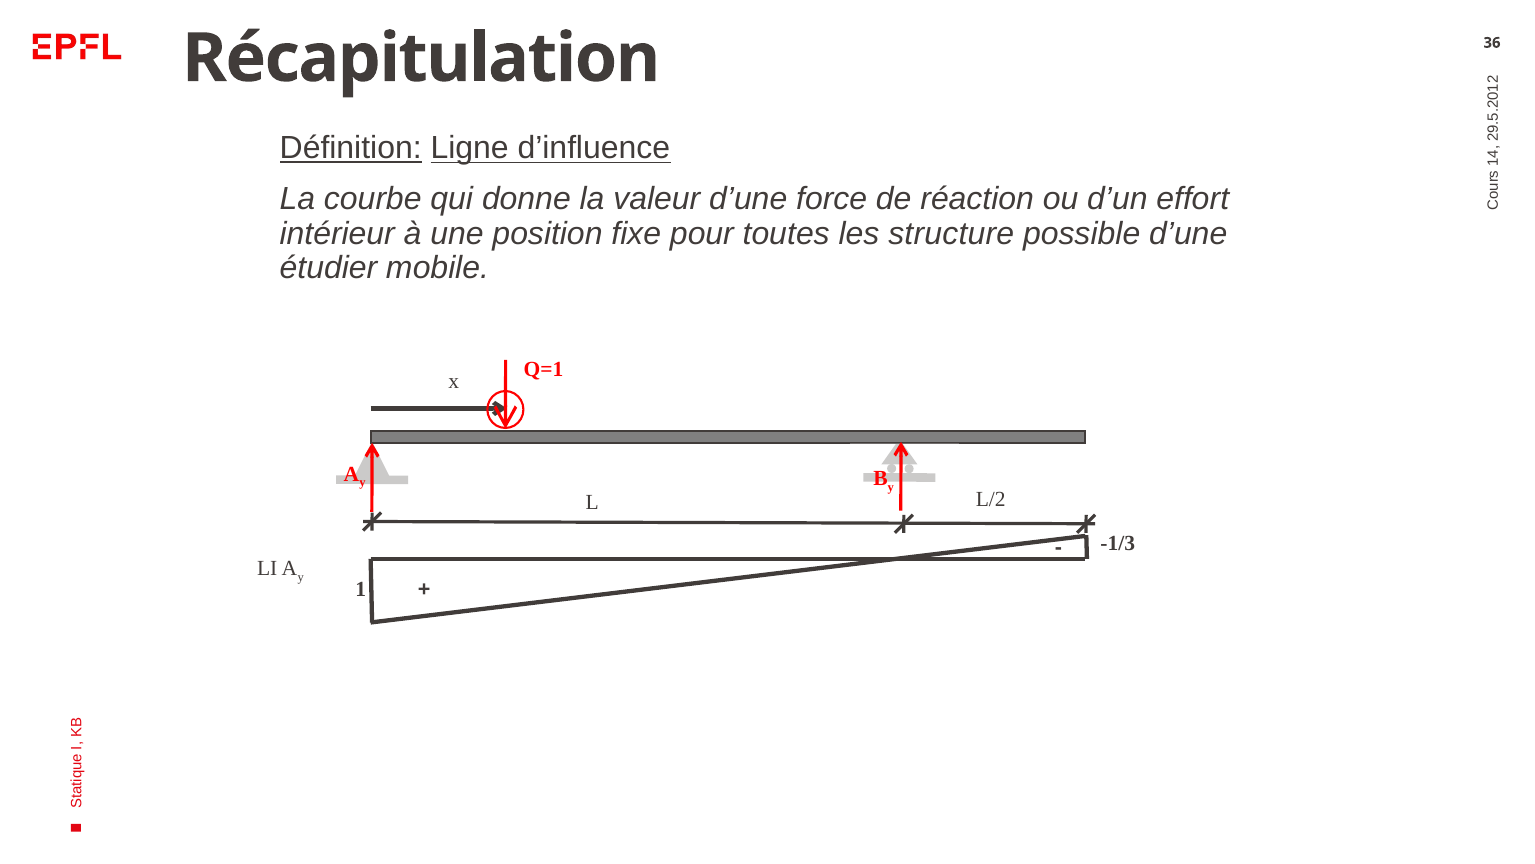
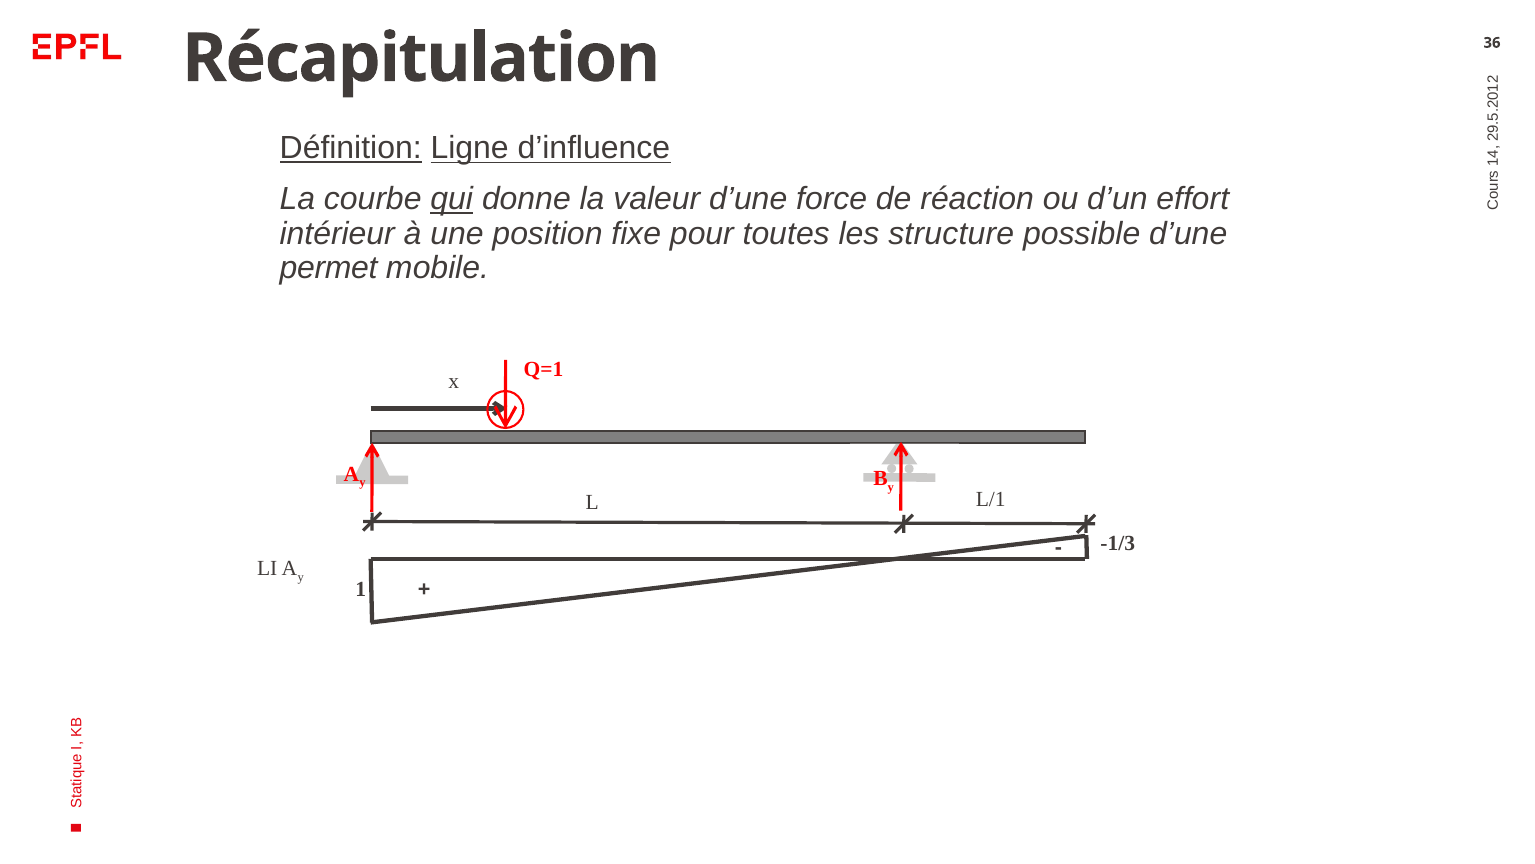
qui underline: none -> present
étudier: étudier -> permet
L/2: L/2 -> L/1
